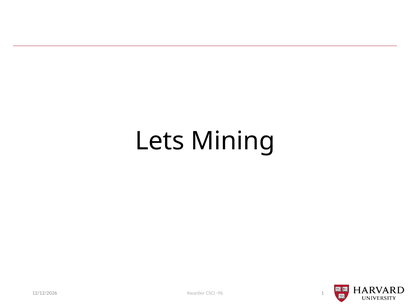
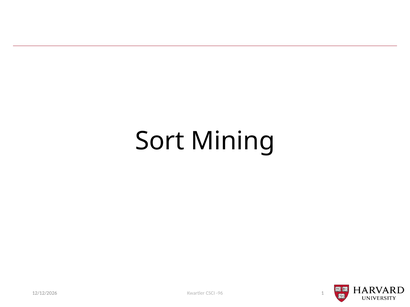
Lets: Lets -> Sort
